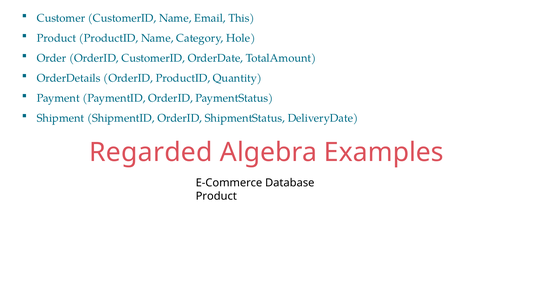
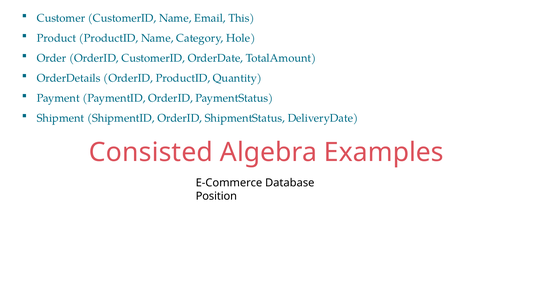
Regarded: Regarded -> Consisted
Product at (216, 196): Product -> Position
